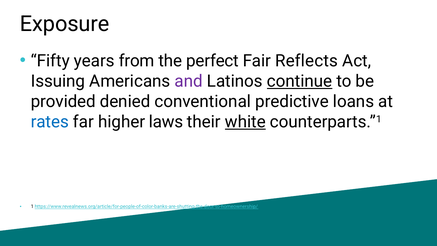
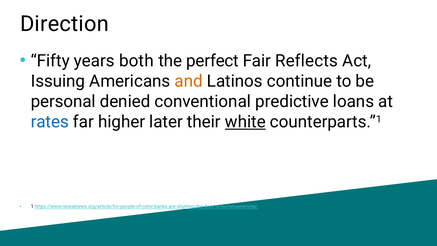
Exposure: Exposure -> Direction
from: from -> both
and colour: purple -> orange
continue underline: present -> none
provided: provided -> personal
laws: laws -> later
